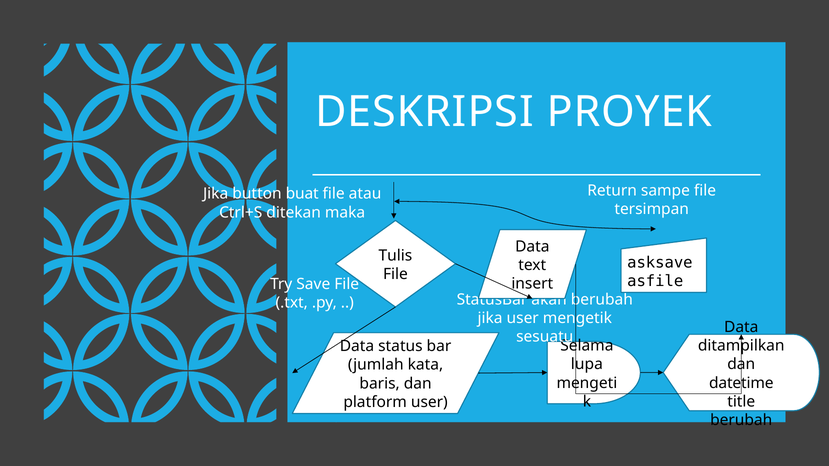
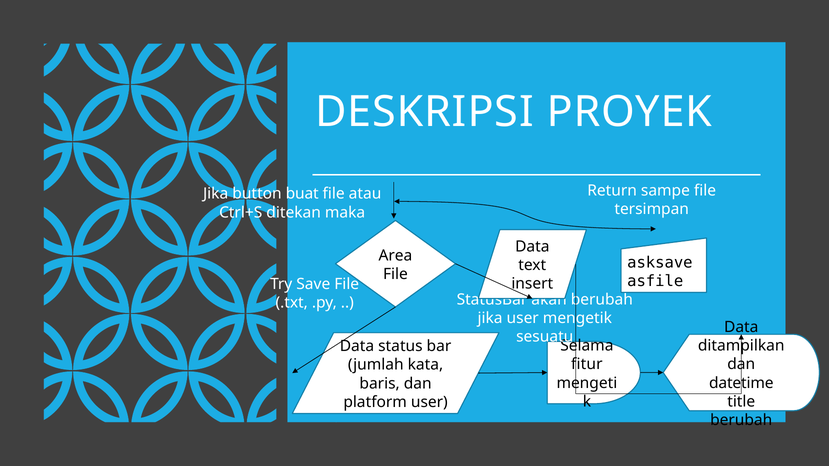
Tulis: Tulis -> Area
lupa: lupa -> fitur
